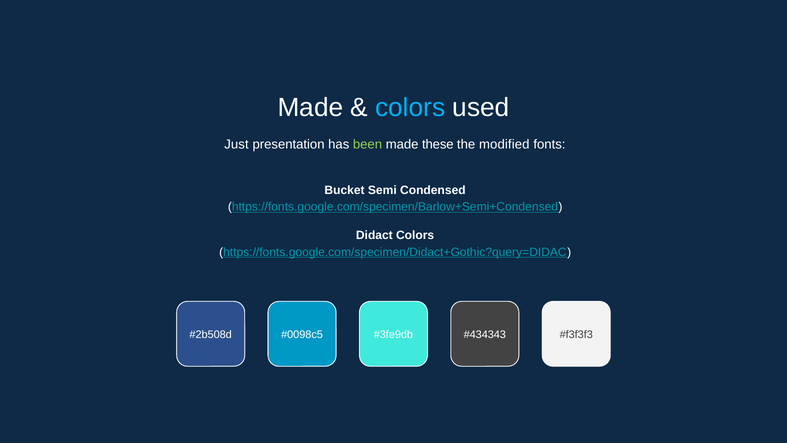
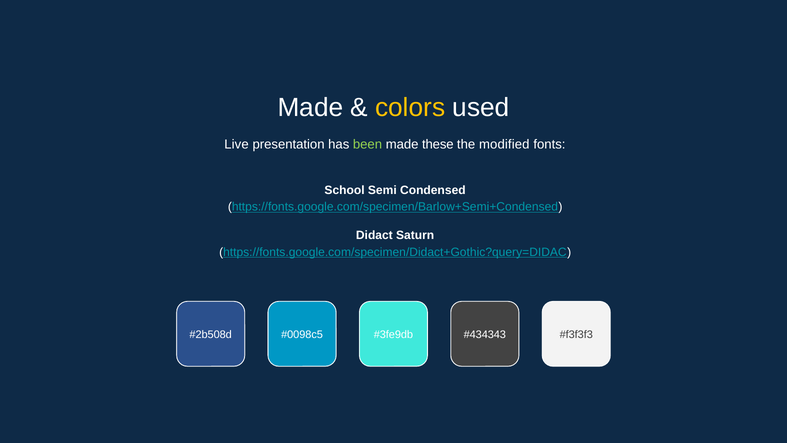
colors at (410, 108) colour: light blue -> yellow
Just: Just -> Live
Bucket: Bucket -> School
Didact Colors: Colors -> Saturn
